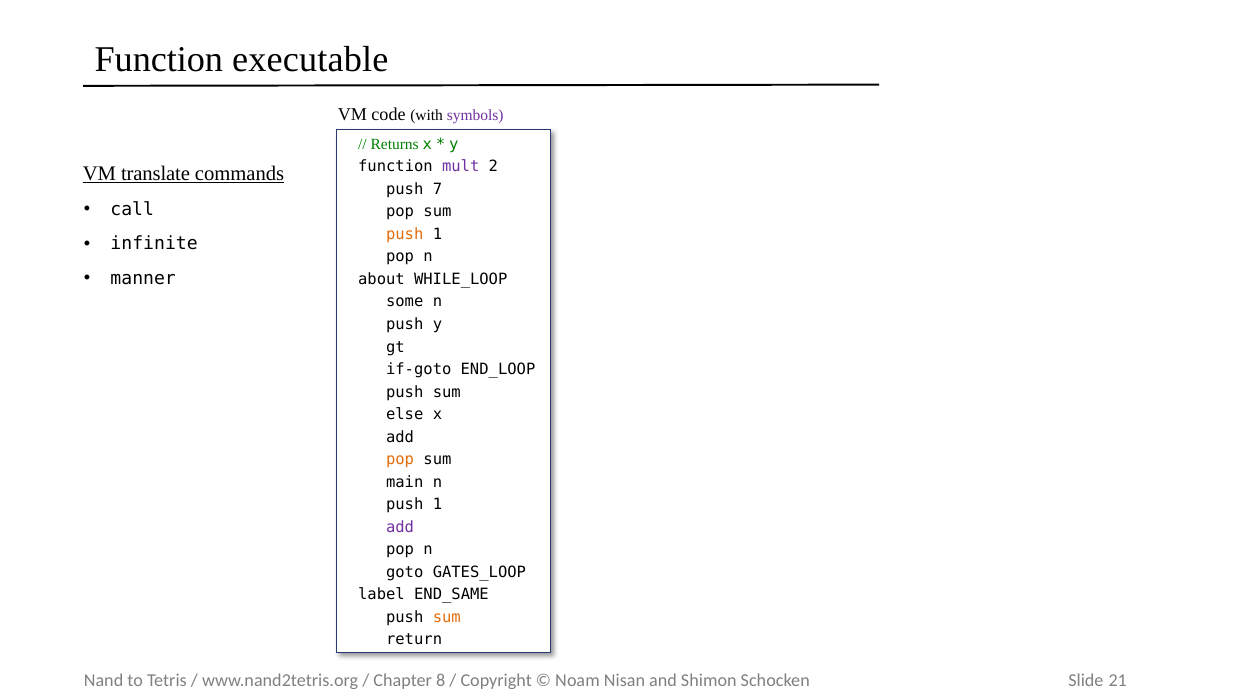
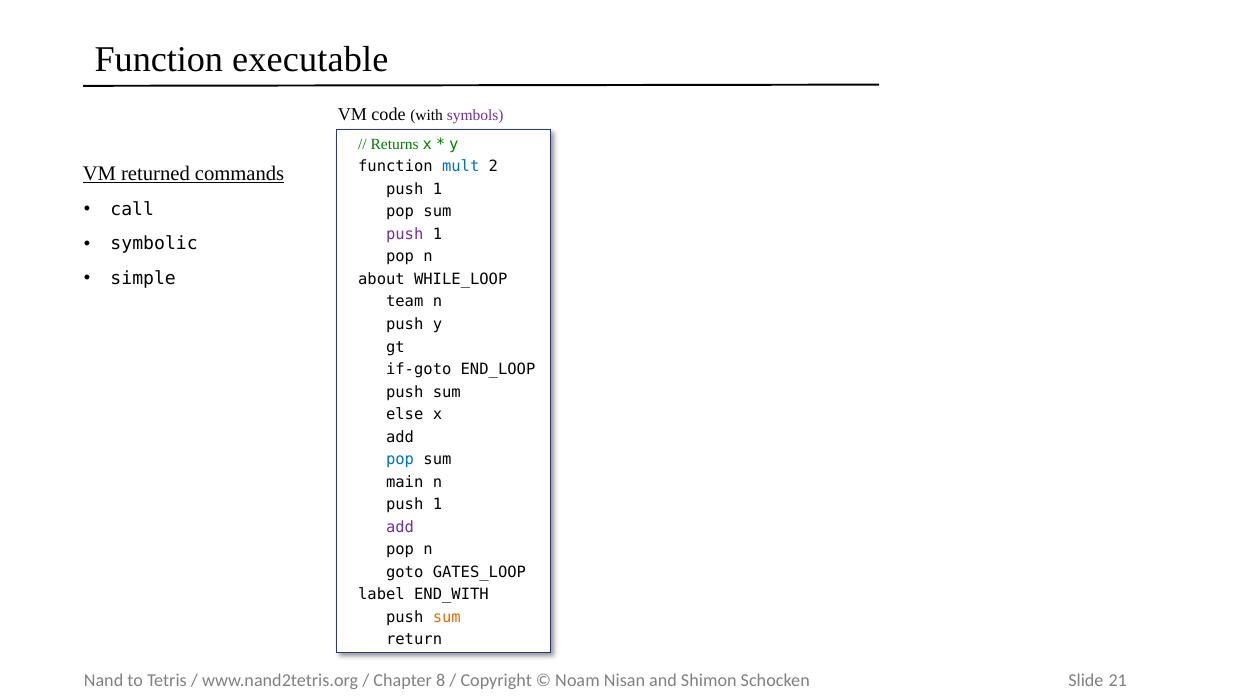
mult colour: purple -> blue
translate: translate -> returned
7 at (437, 189): 7 -> 1
push at (405, 234) colour: orange -> purple
infinite: infinite -> symbolic
manner: manner -> simple
some: some -> team
pop at (400, 459) colour: orange -> blue
END_SAME: END_SAME -> END_WITH
